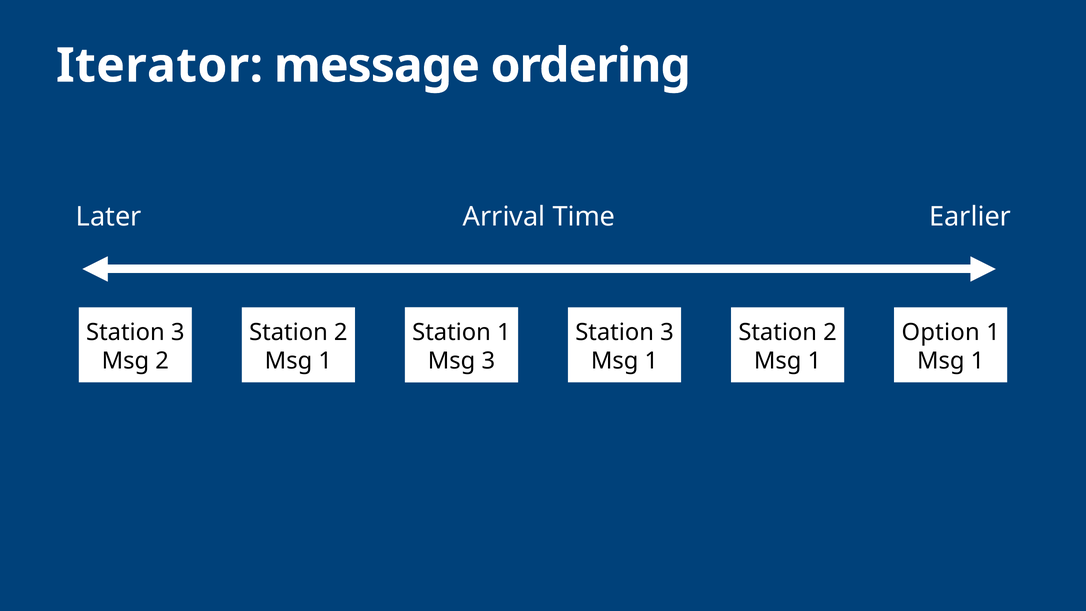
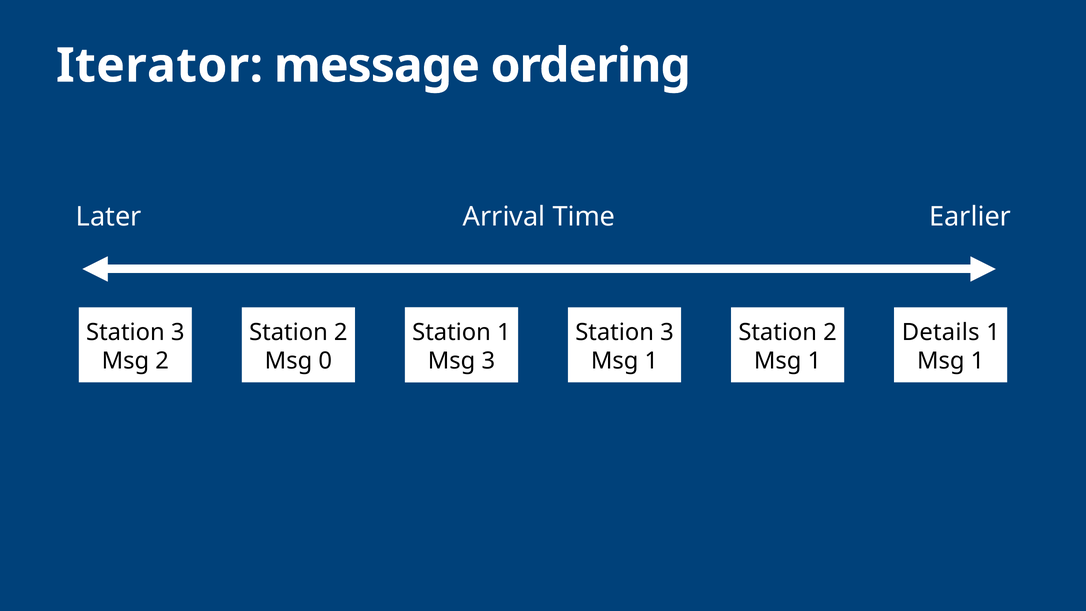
Option: Option -> Details
1 at (325, 361): 1 -> 0
